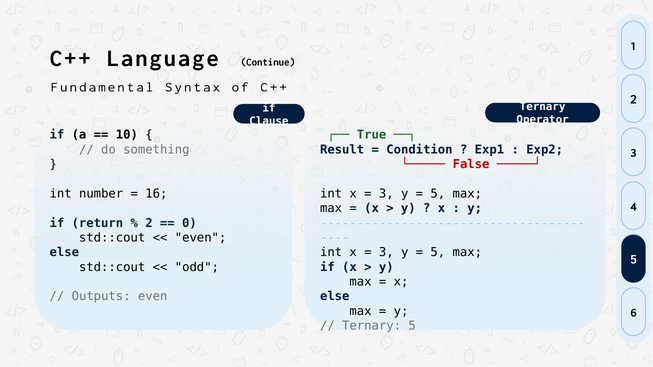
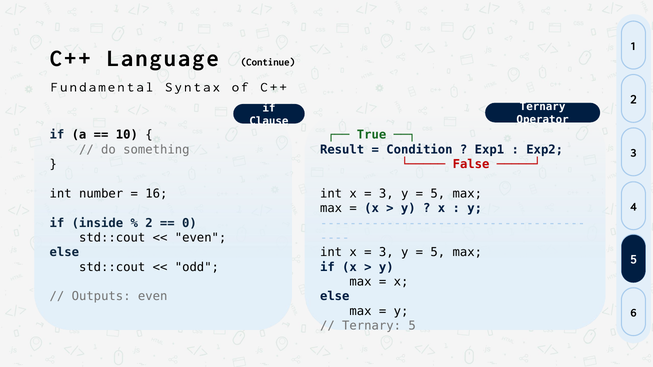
return: return -> inside
